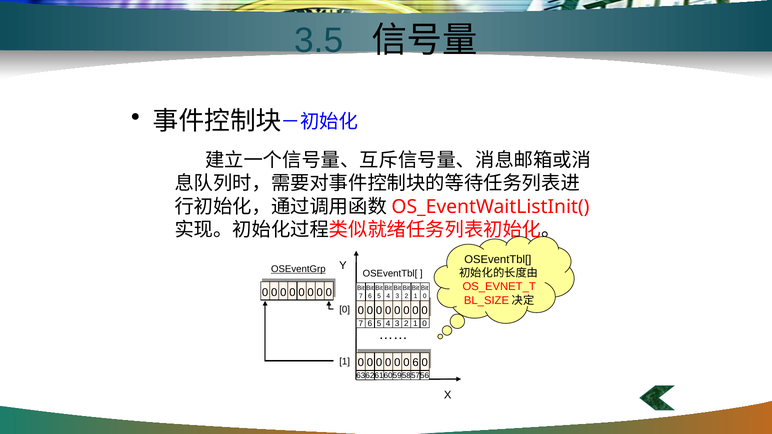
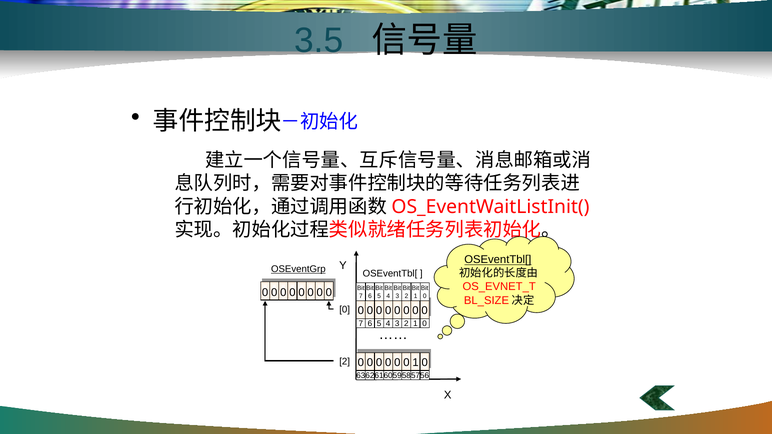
OSEventTbl[ at (498, 260) underline: none -> present
1 at (345, 362): 1 -> 2
0 6: 6 -> 1
